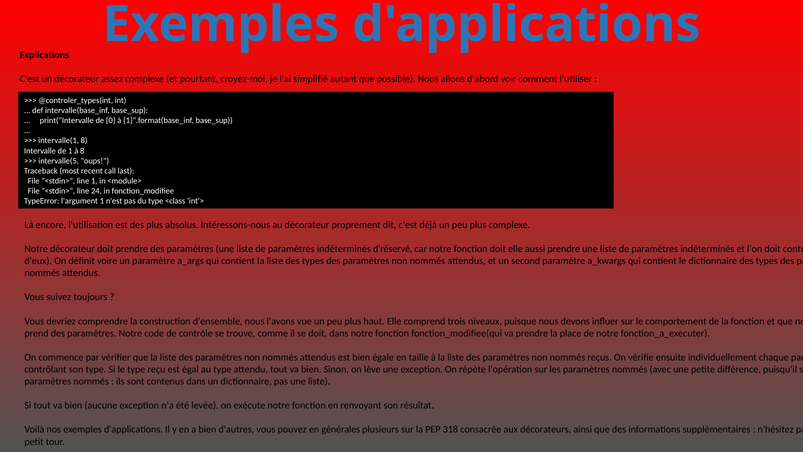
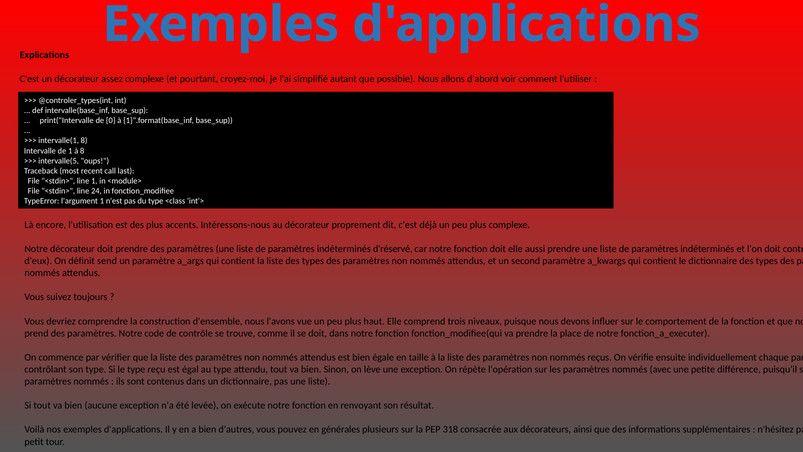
absolus: absolus -> accents
voire: voire -> send
